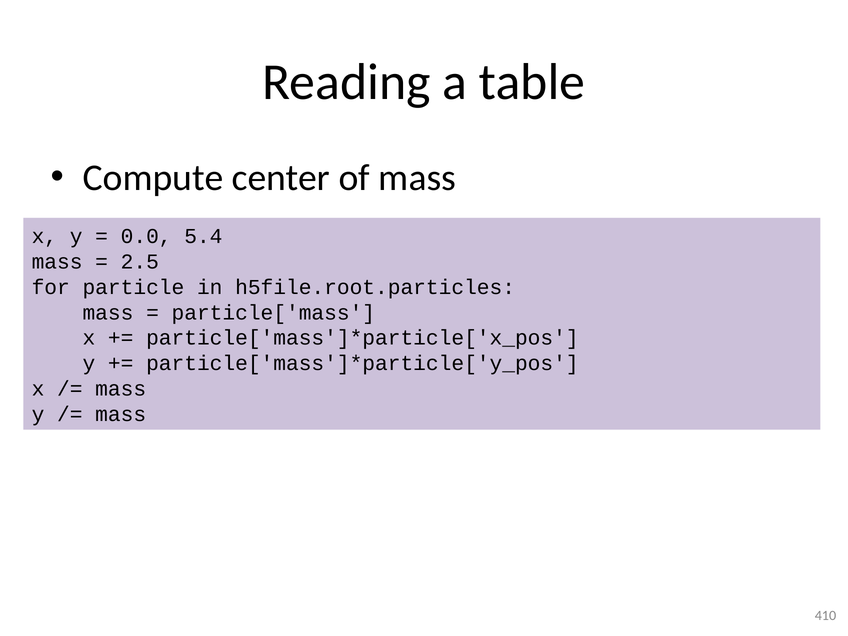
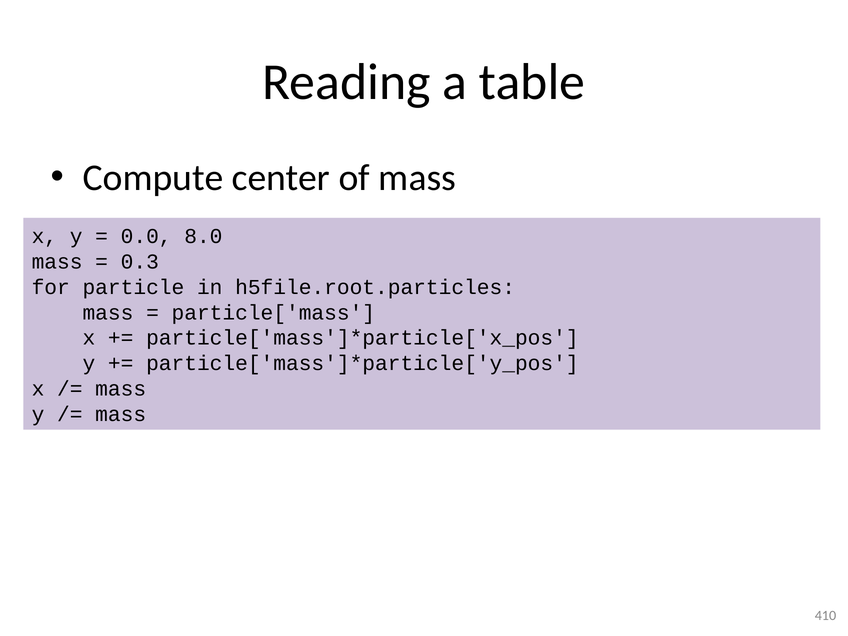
5.4: 5.4 -> 8.0
2.5: 2.5 -> 0.3
